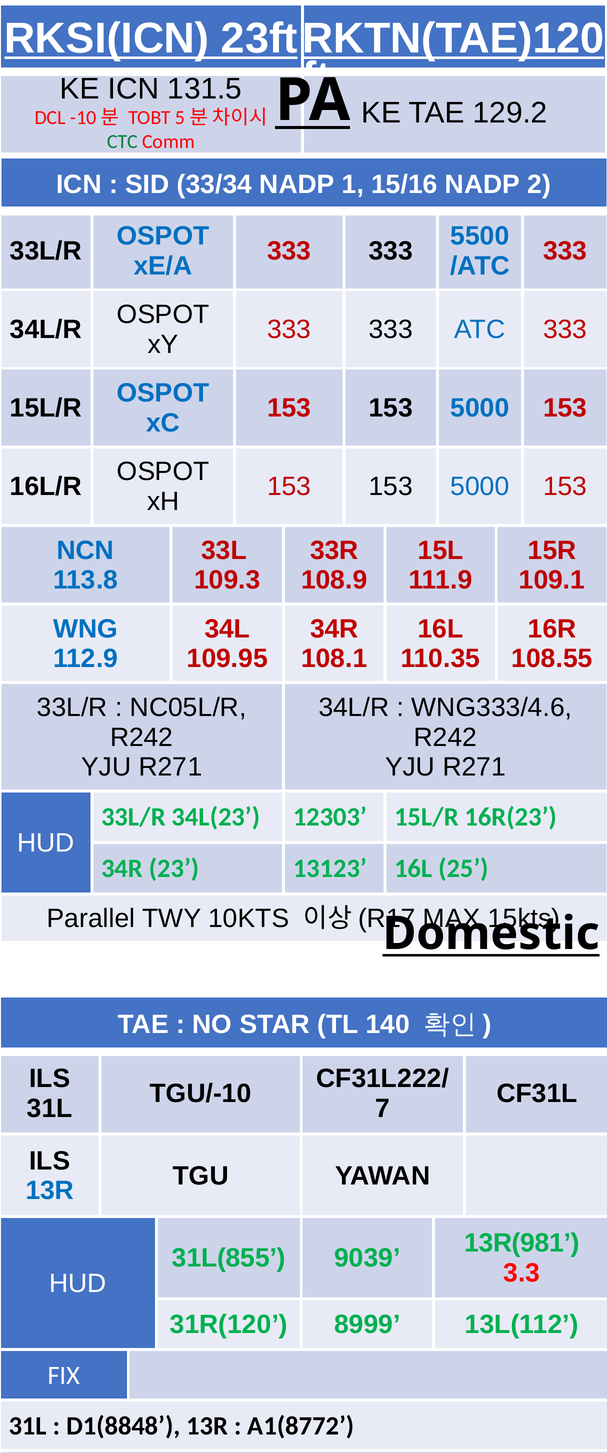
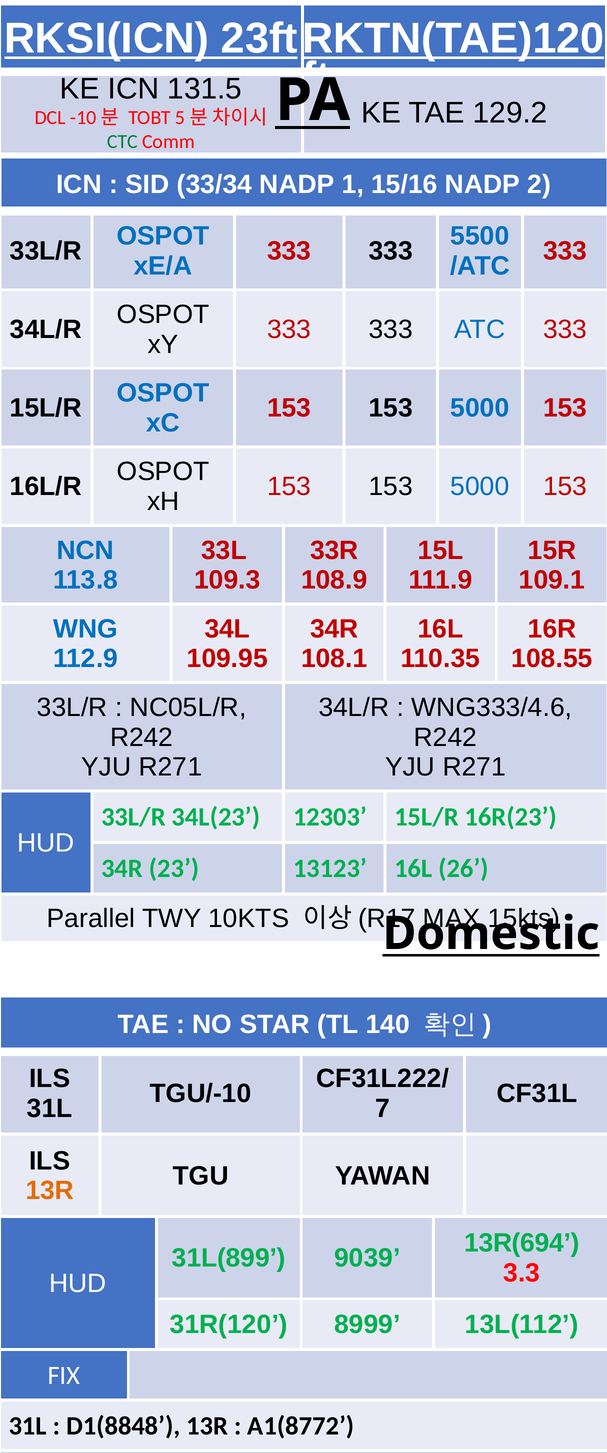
25: 25 -> 26
13R at (50, 1190) colour: blue -> orange
13R(981: 13R(981 -> 13R(694
31L(855: 31L(855 -> 31L(899
